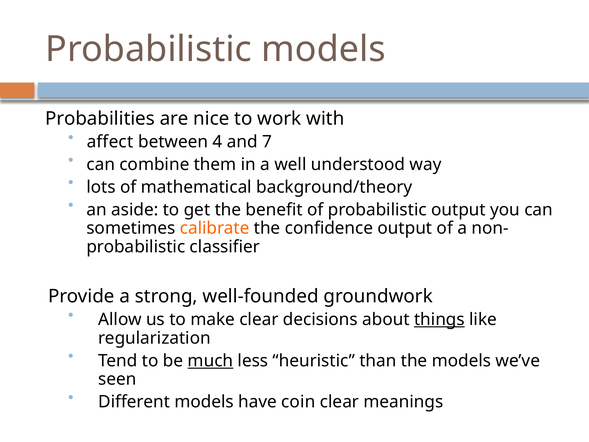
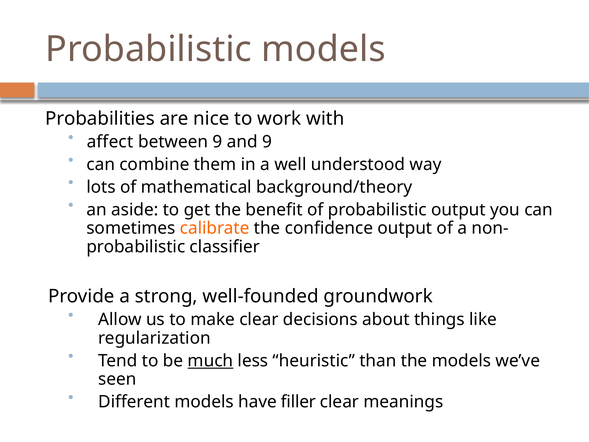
between 4: 4 -> 9
and 7: 7 -> 9
things underline: present -> none
coin: coin -> filler
